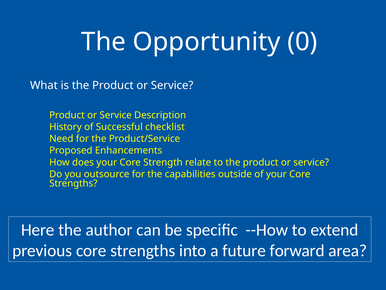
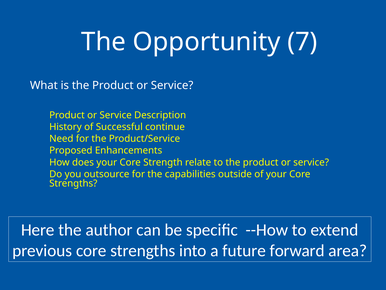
0: 0 -> 7
checklist: checklist -> continue
